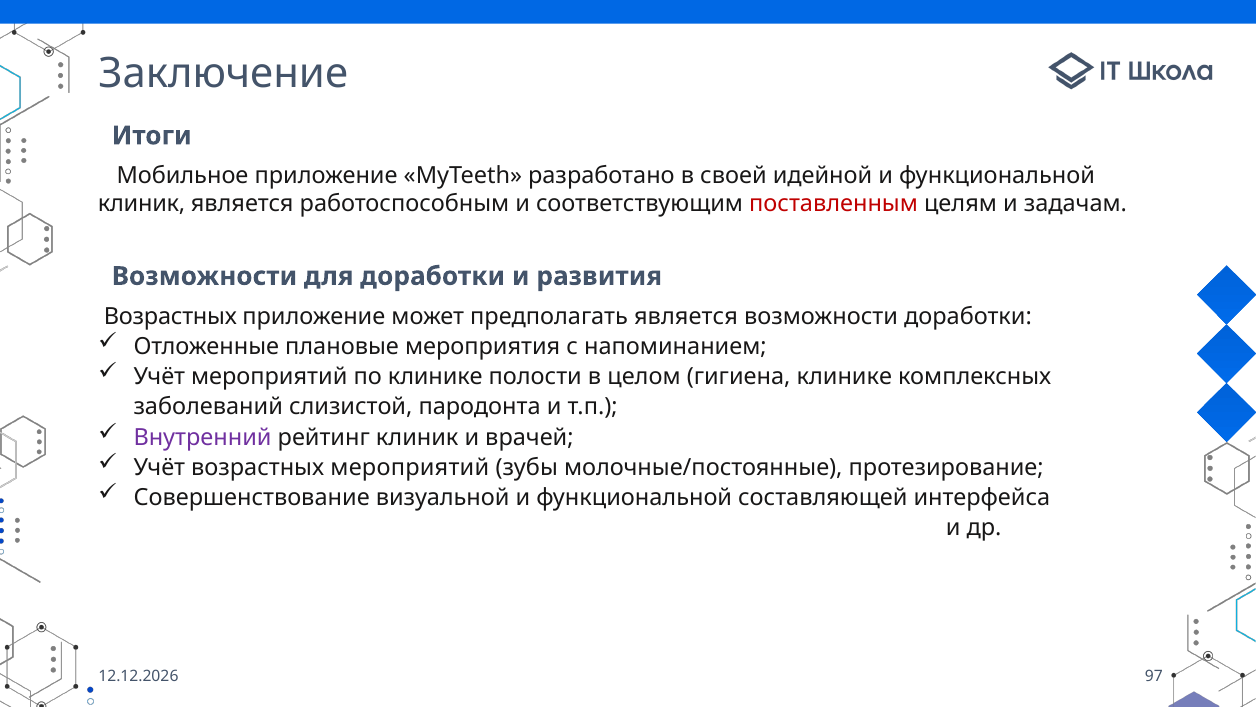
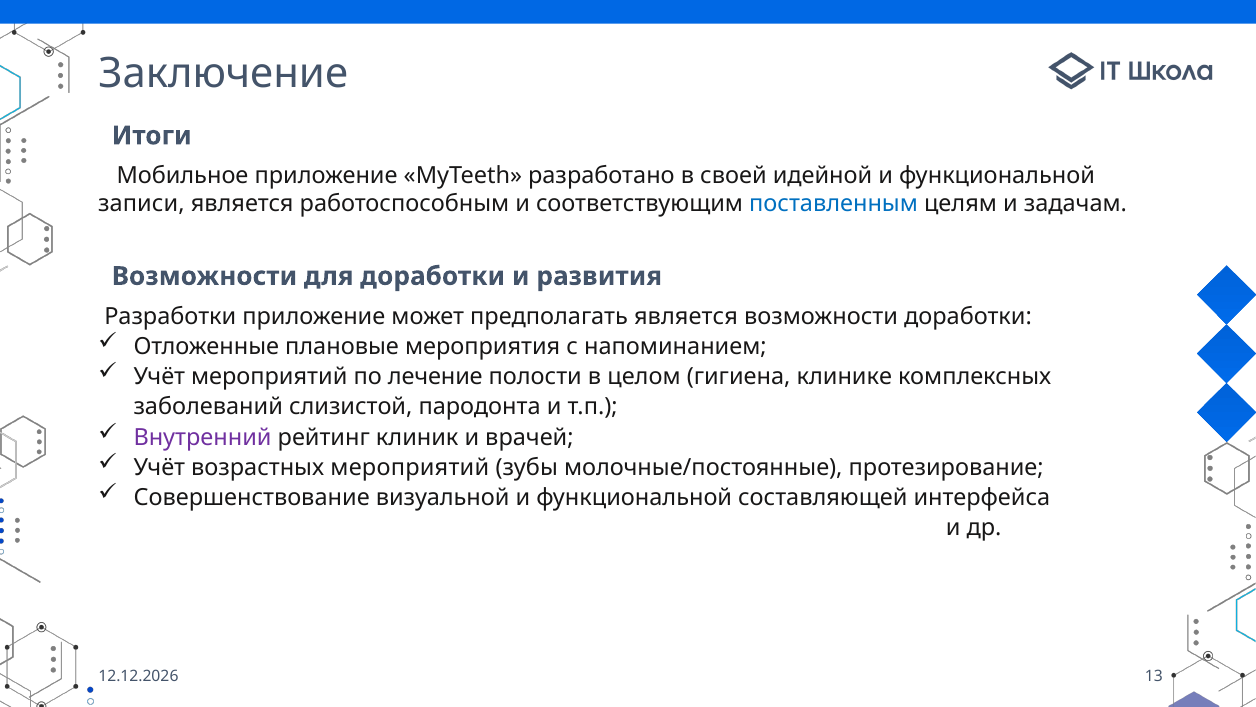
клиник at (142, 204): клиник -> записи
поставленным colour: red -> blue
Возрастных at (170, 316): Возрастных -> Разработки
по клинике: клинике -> лечение
97: 97 -> 13
